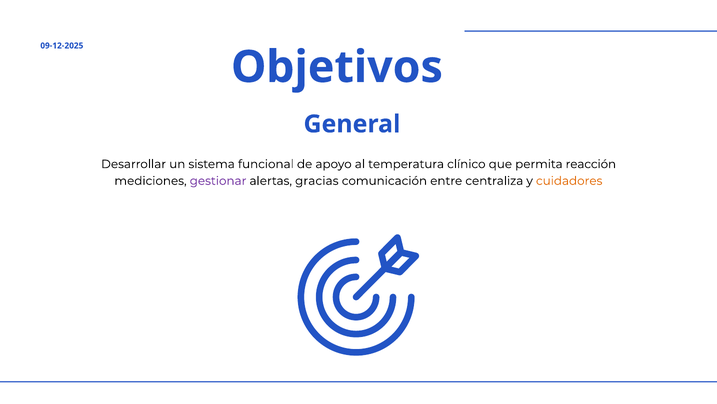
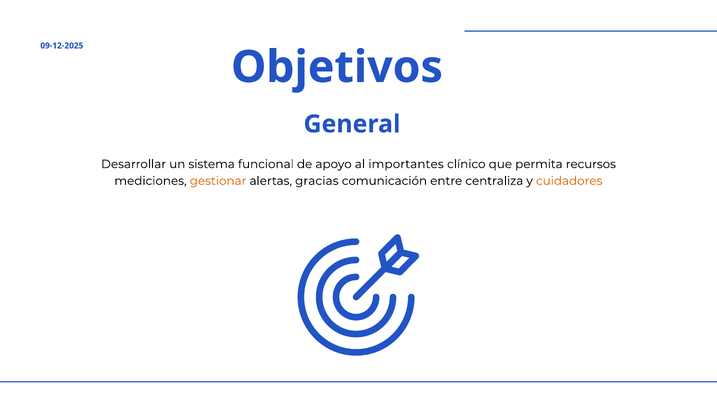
temperatura: temperatura -> importantes
reacción: reacción -> recursos
gestionar colour: purple -> orange
